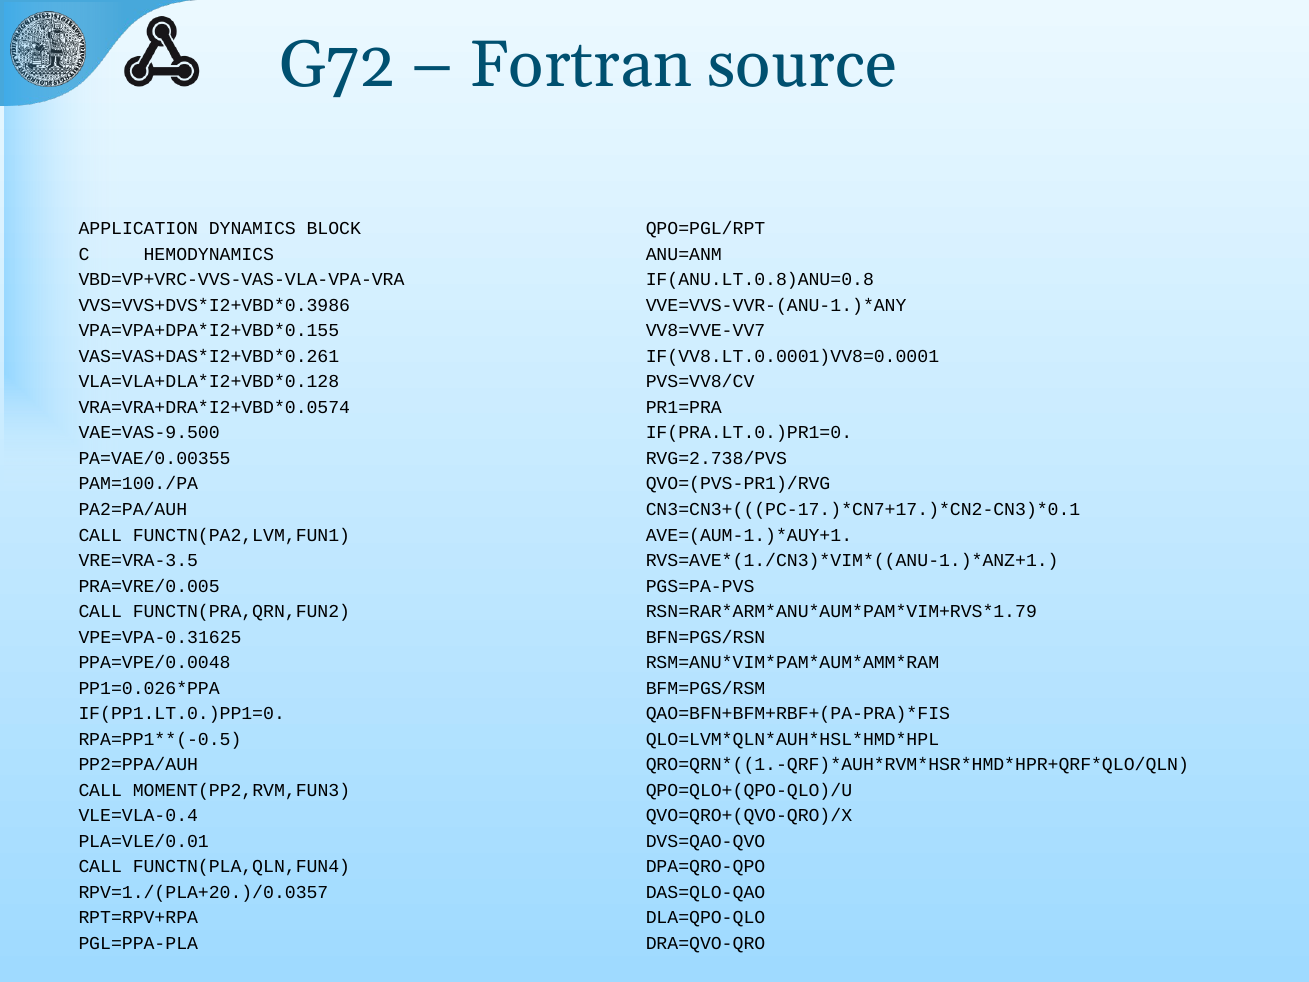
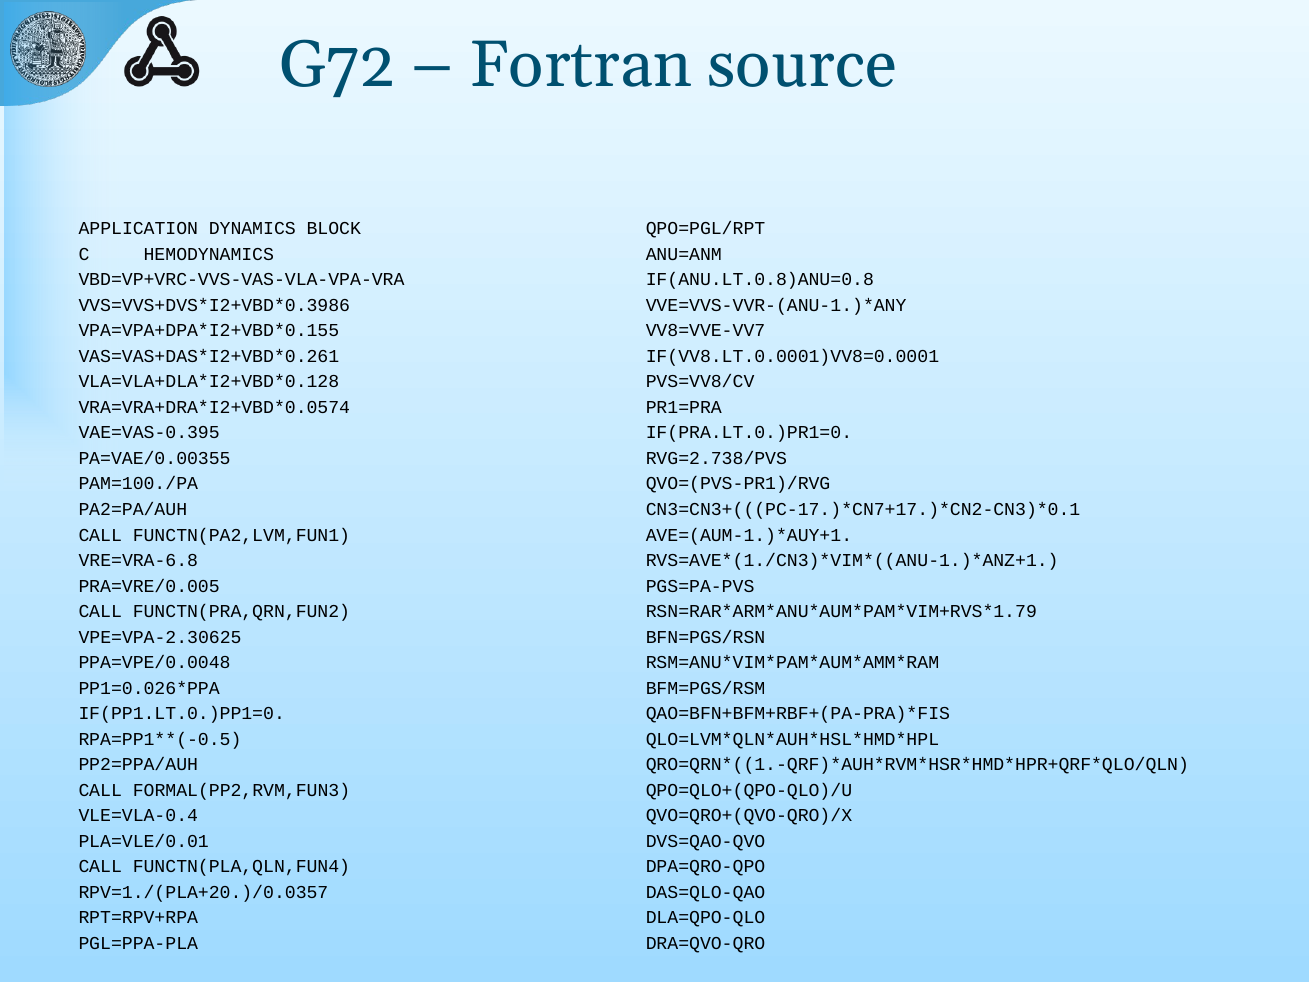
VAE=VAS-9.500: VAE=VAS-9.500 -> VAE=VAS-0.395
VRE=VRA-3.5: VRE=VRA-3.5 -> VRE=VRA-6.8
VPE=VPA-0.31625: VPE=VPA-0.31625 -> VPE=VPA-2.30625
MOMENT(PP2,RVM,FUN3: MOMENT(PP2,RVM,FUN3 -> FORMAL(PP2,RVM,FUN3
